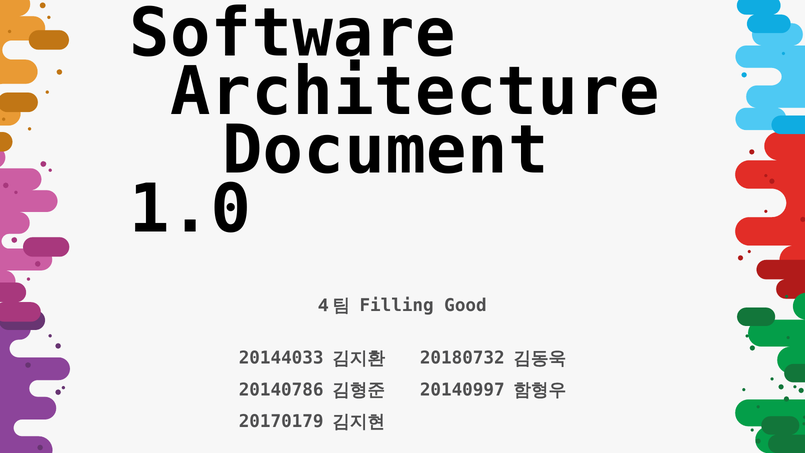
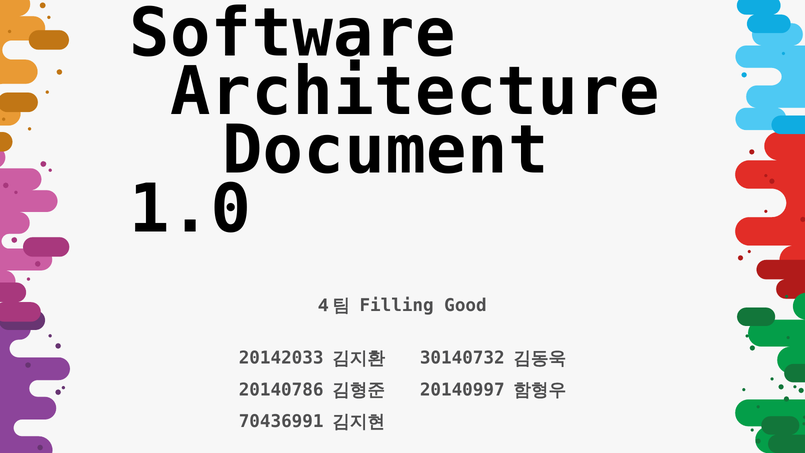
20144033: 20144033 -> 20142033
20180732: 20180732 -> 30140732
20170179: 20170179 -> 70436991
